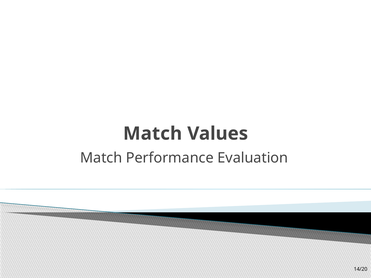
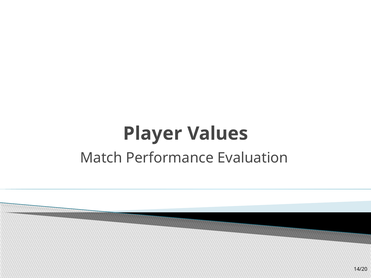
Match at (153, 134): Match -> Player
